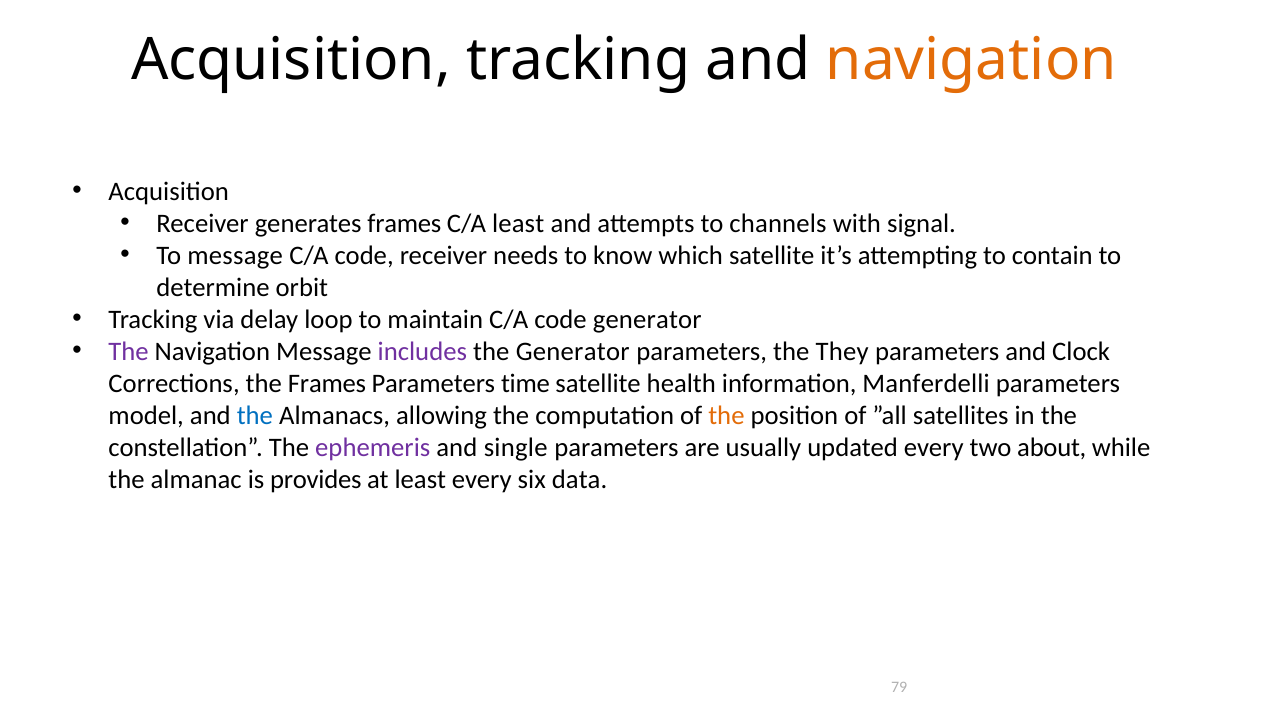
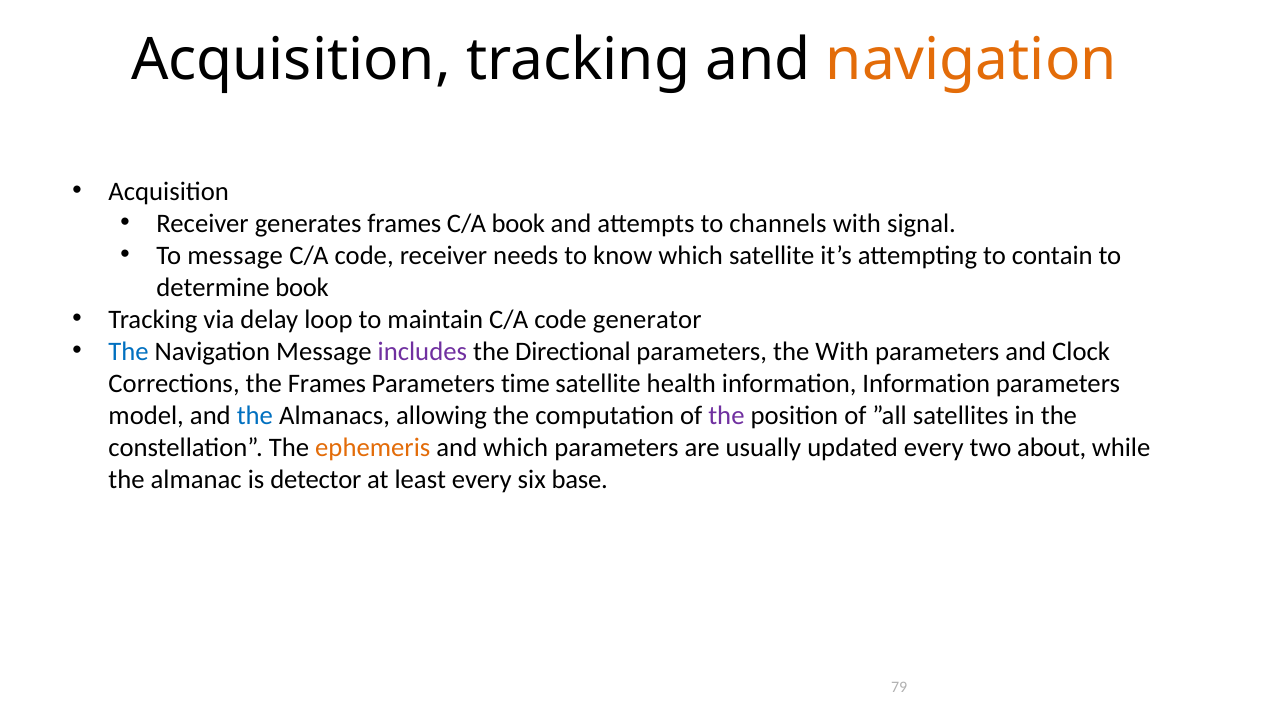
C/A least: least -> book
determine orbit: orbit -> book
The at (129, 351) colour: purple -> blue
the Generator: Generator -> Directional
the They: They -> With
information Manferdelli: Manferdelli -> Information
the at (726, 416) colour: orange -> purple
ephemeris colour: purple -> orange
and single: single -> which
provides: provides -> detector
data: data -> base
